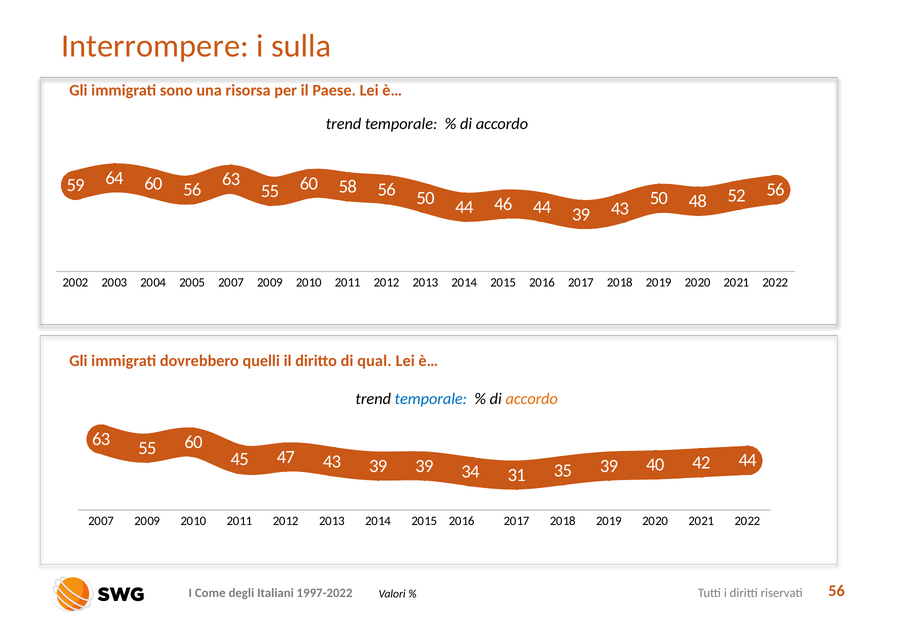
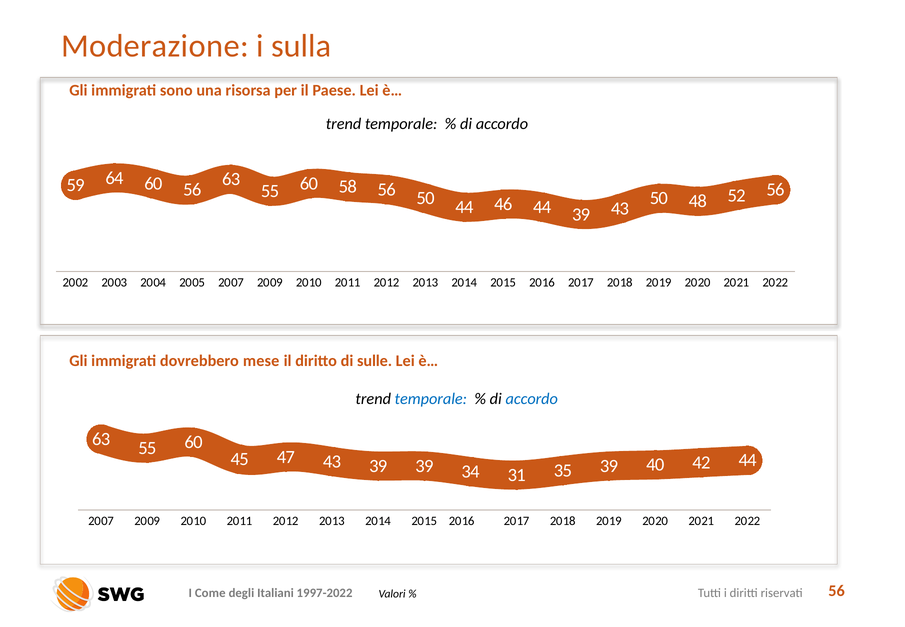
Interrompere: Interrompere -> Moderazione
quelli: quelli -> mese
qual: qual -> sulle
accordo at (532, 398) colour: orange -> blue
